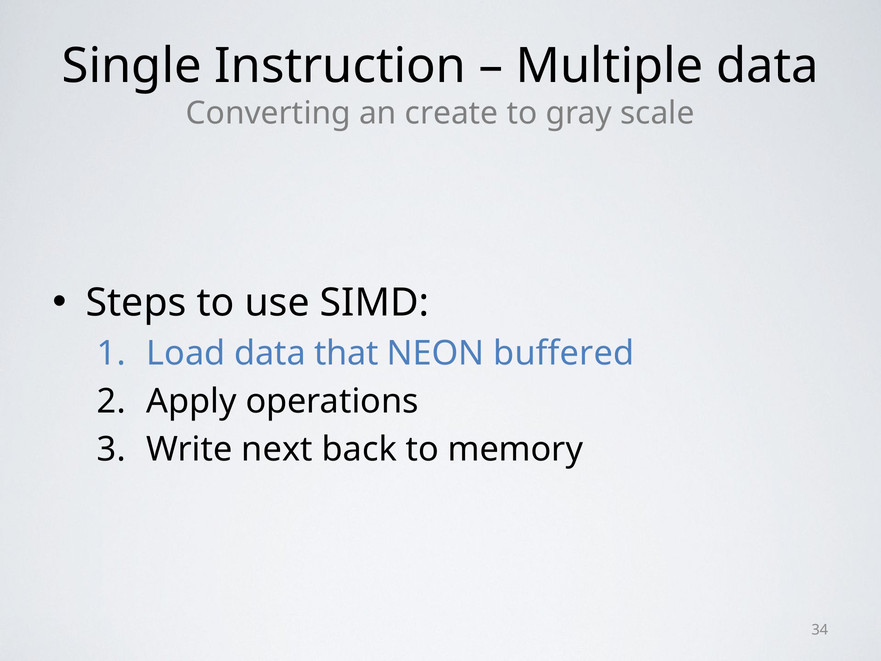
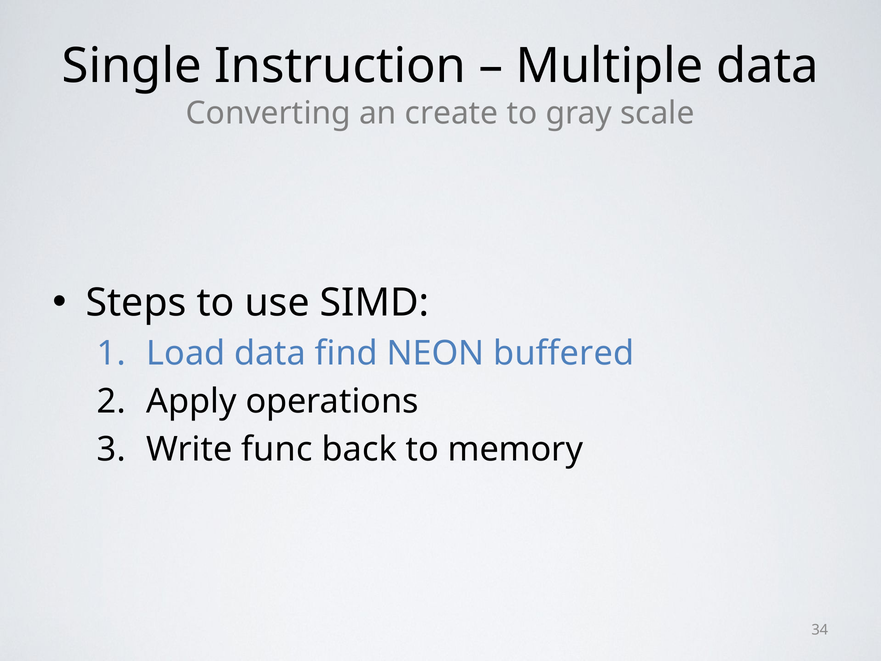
that: that -> find
next: next -> func
